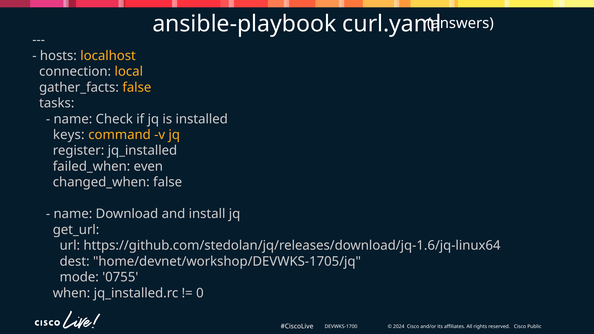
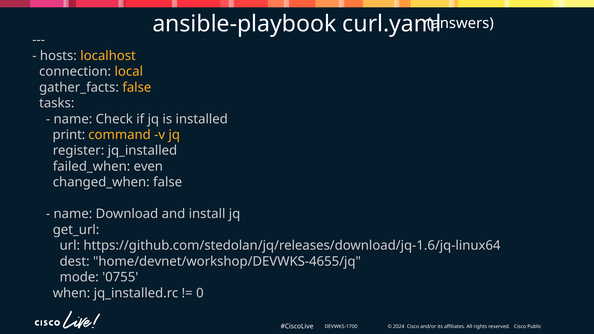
keys: keys -> print
home/devnet/workshop/DEVWKS-1705/jq: home/devnet/workshop/DEVWKS-1705/jq -> home/devnet/workshop/DEVWKS-4655/jq
